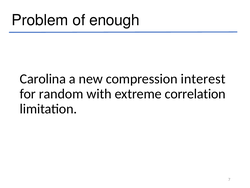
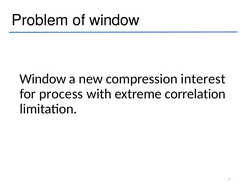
of enough: enough -> window
Carolina at (43, 79): Carolina -> Window
random: random -> process
